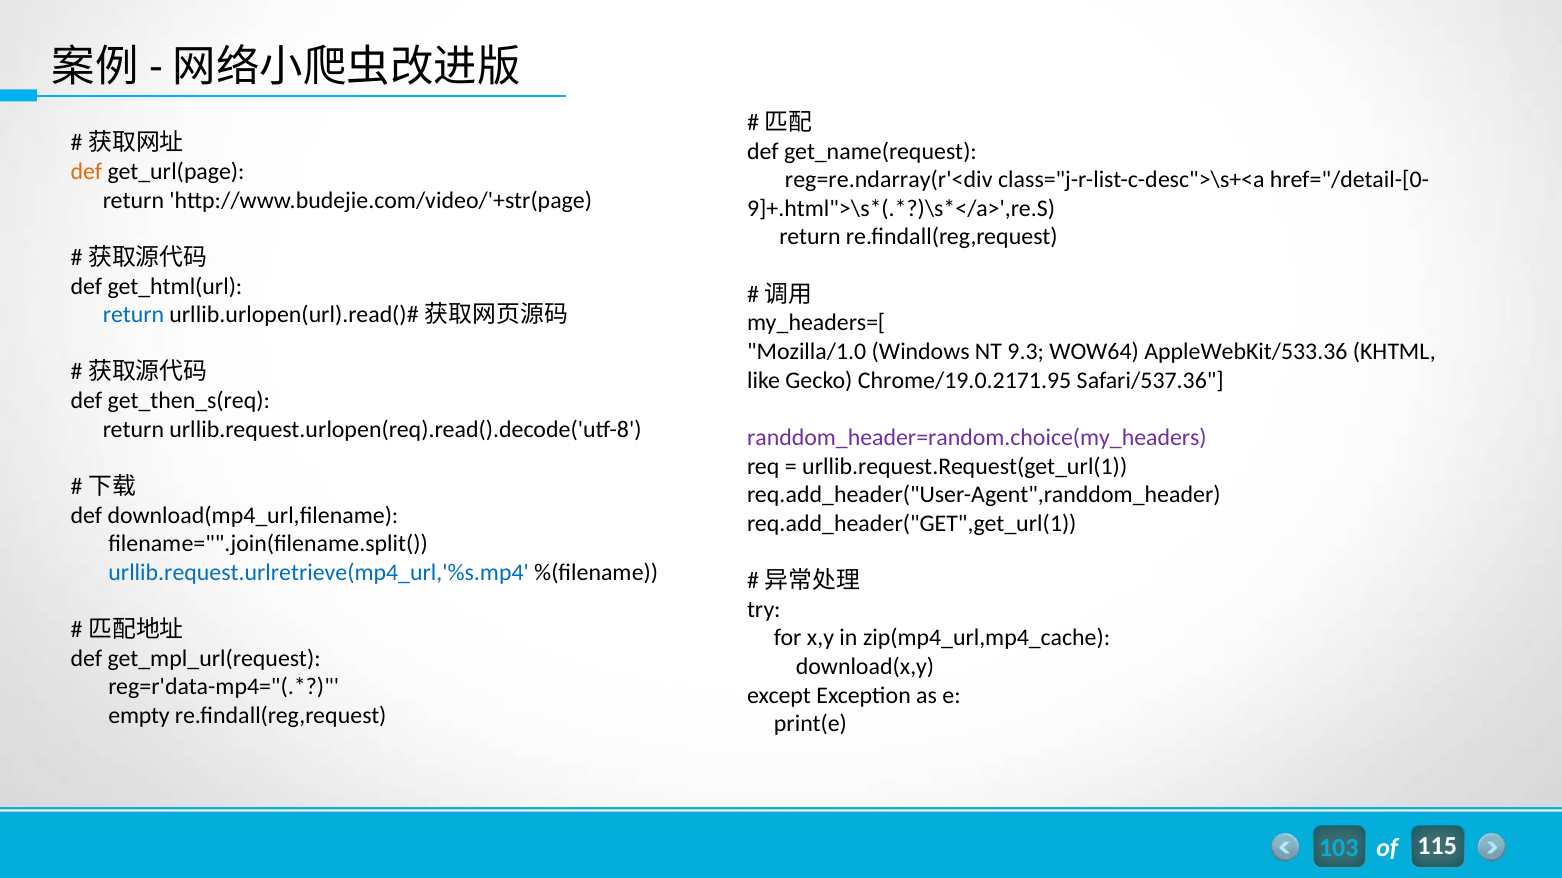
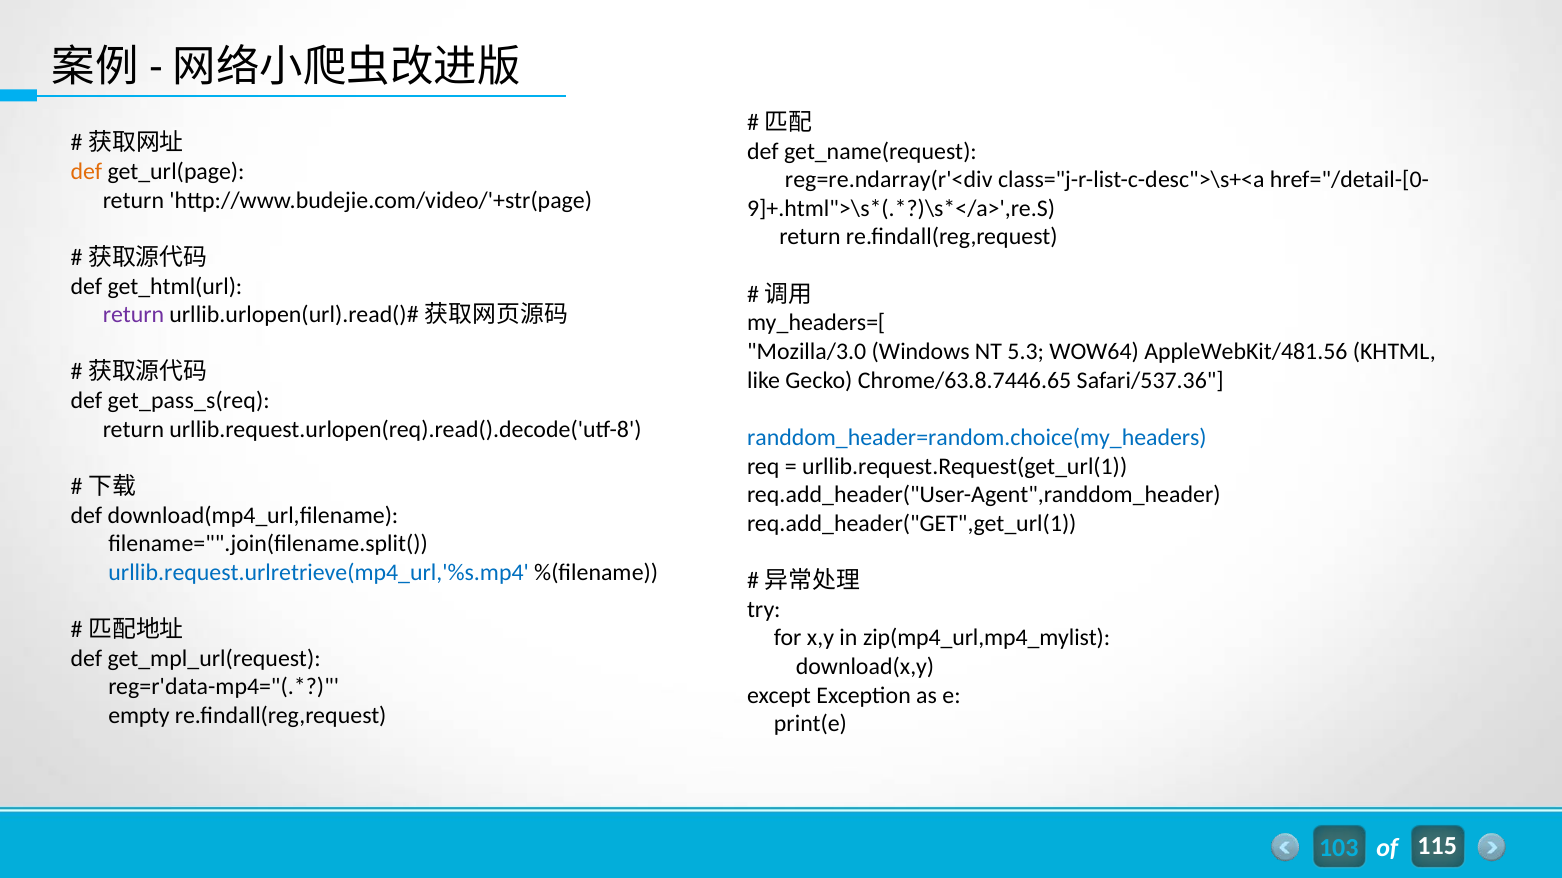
return at (134, 315) colour: blue -> purple
Mozilla/1.0: Mozilla/1.0 -> Mozilla/3.0
9.3: 9.3 -> 5.3
AppleWebKit/533.36: AppleWebKit/533.36 -> AppleWebKit/481.56
Chrome/19.0.2171.95: Chrome/19.0.2171.95 -> Chrome/63.8.7446.65
get_then_s(req: get_then_s(req -> get_pass_s(req
randdom_header=random.choice(my_headers colour: purple -> blue
zip(mp4_url,mp4_cache: zip(mp4_url,mp4_cache -> zip(mp4_url,mp4_mylist
